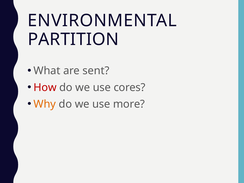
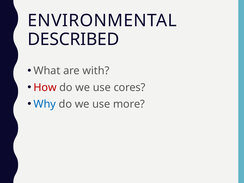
PARTITION: PARTITION -> DESCRIBED
sent: sent -> with
Why colour: orange -> blue
